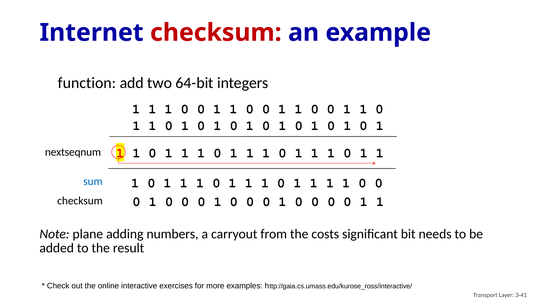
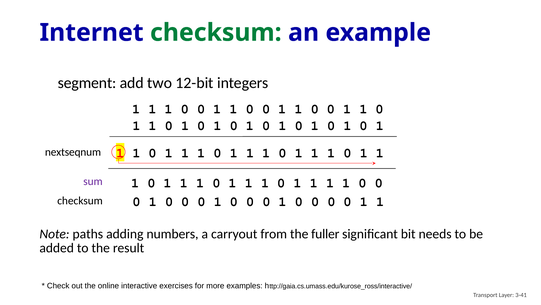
checksum at (216, 33) colour: red -> green
function: function -> segment
64-bit: 64-bit -> 12-bit
sum colour: blue -> purple
plane: plane -> paths
costs: costs -> fuller
